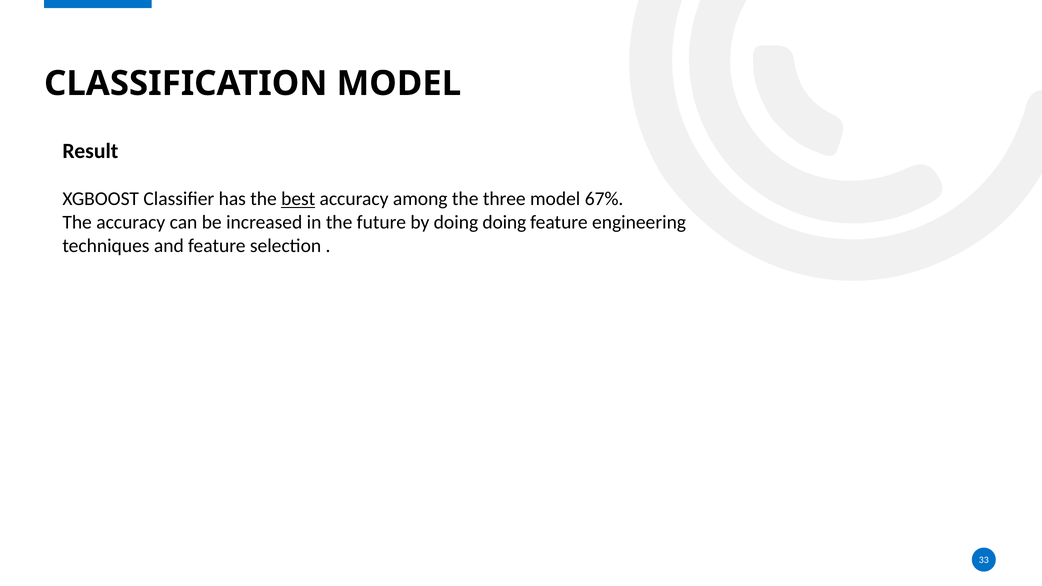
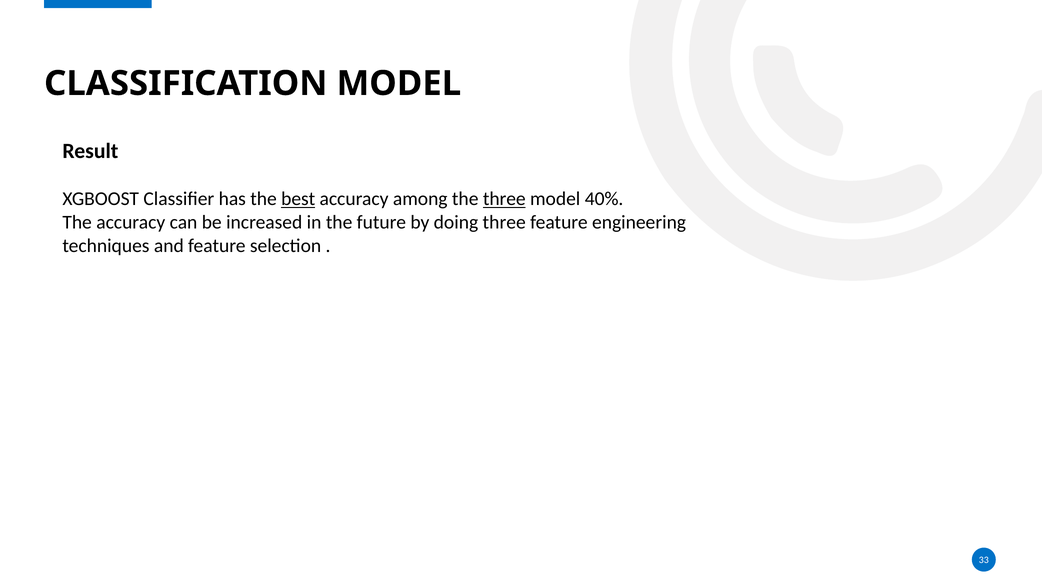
three at (504, 199) underline: none -> present
67%: 67% -> 40%
doing doing: doing -> three
